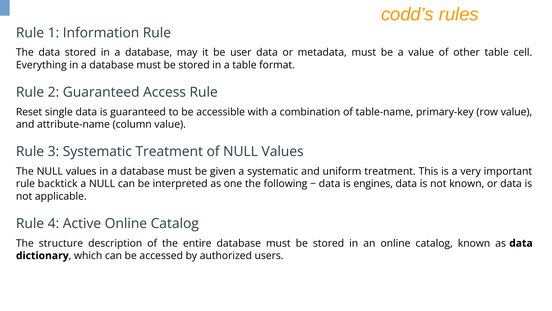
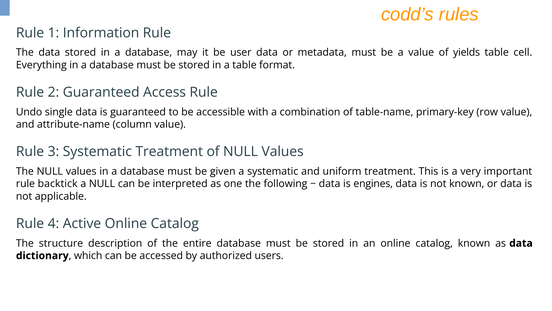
other: other -> yields
Reset: Reset -> Undo
